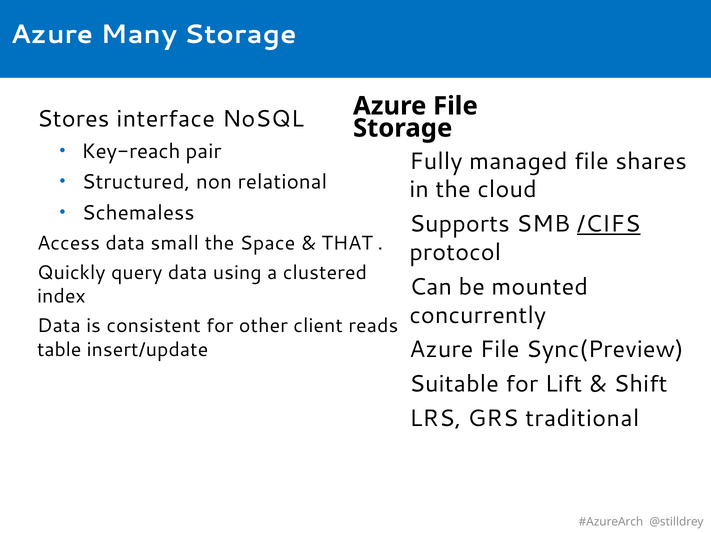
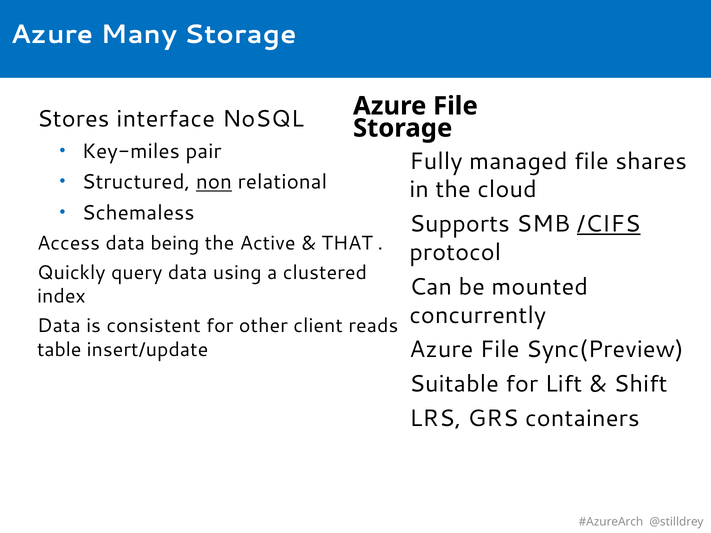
Key-reach: Key-reach -> Key-miles
non underline: none -> present
small: small -> being
Space: Space -> Active
traditional: traditional -> containers
